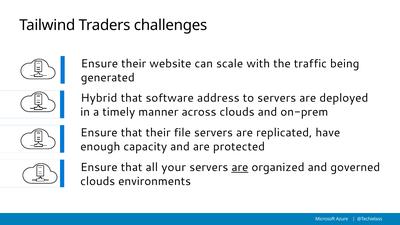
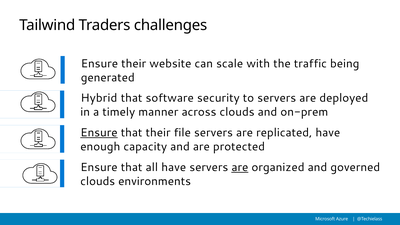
address: address -> security
Ensure at (99, 133) underline: none -> present
all your: your -> have
